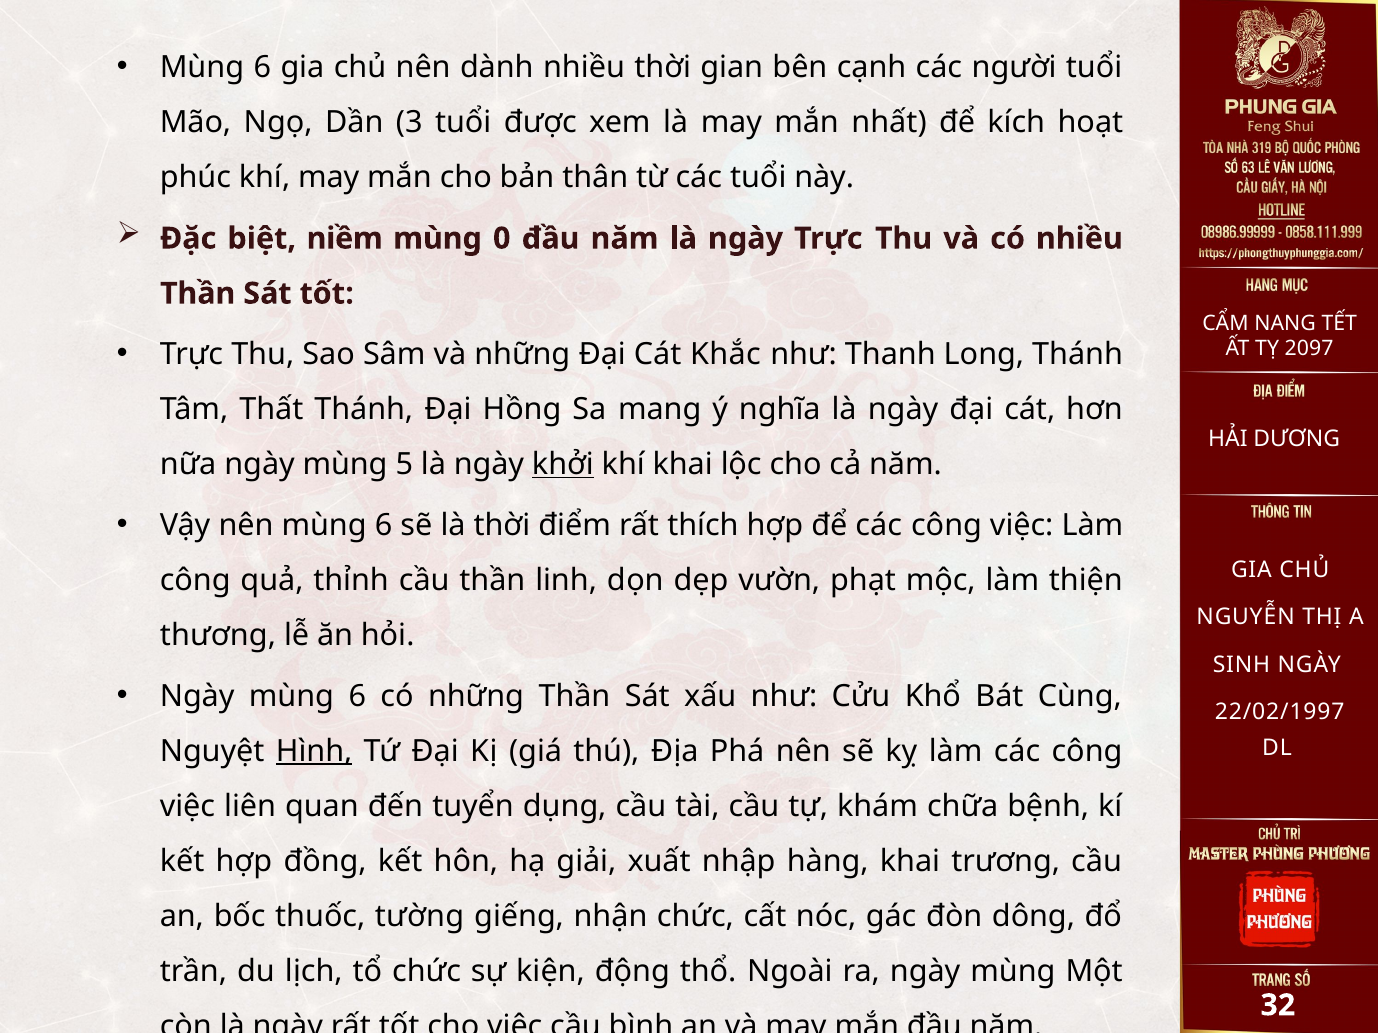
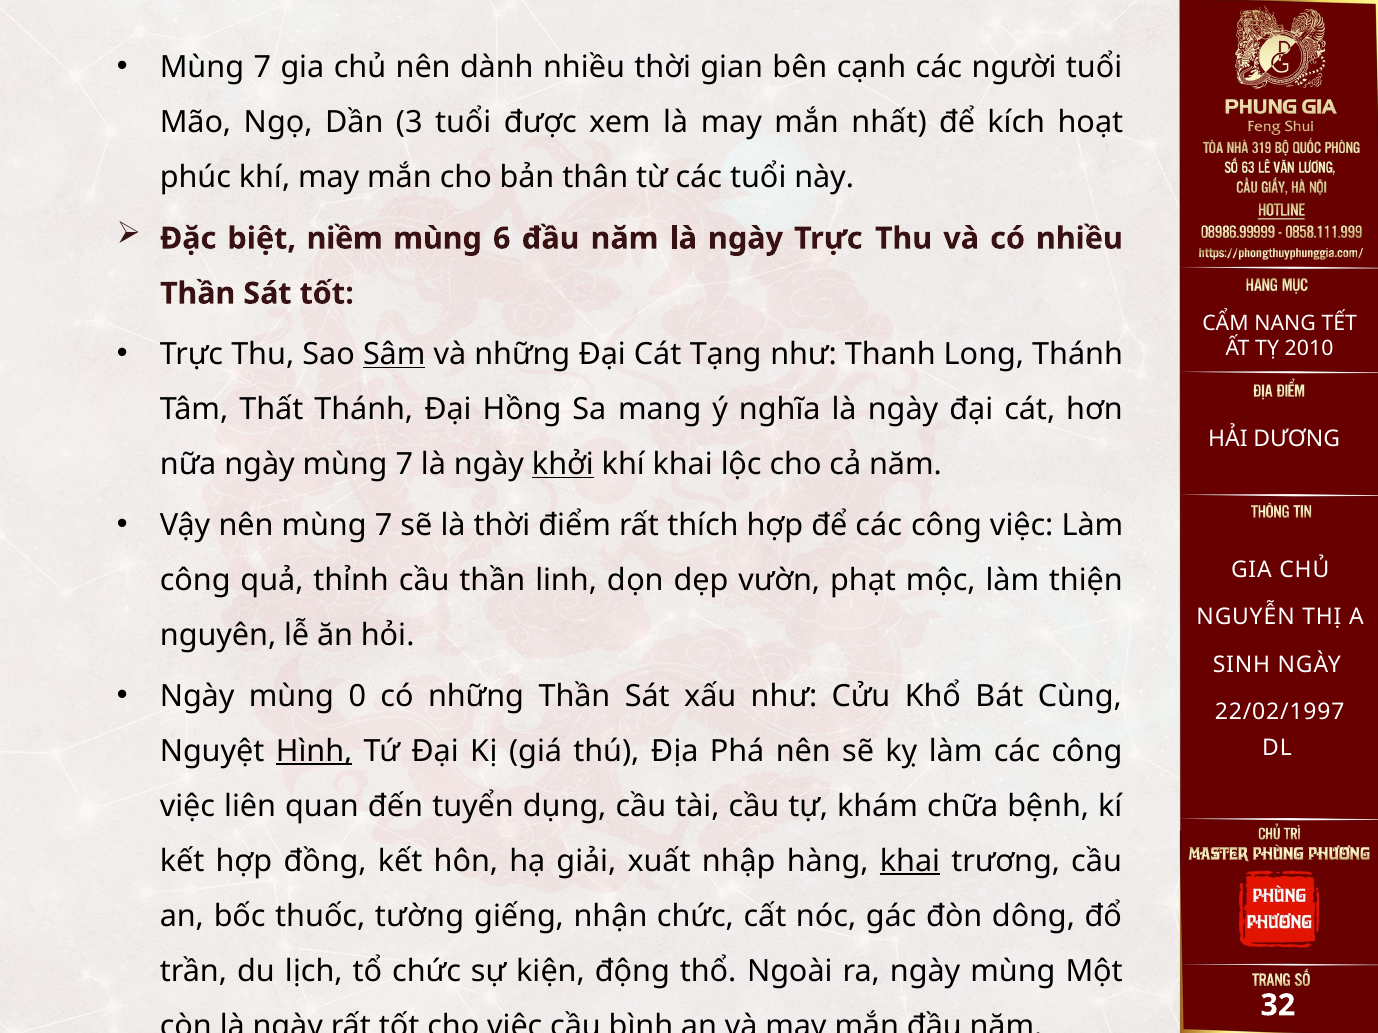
6 at (262, 68): 6 -> 7
0: 0 -> 6
Sâm underline: none -> present
Khắc: Khắc -> Tạng
2097: 2097 -> 2010
ngày mùng 5: 5 -> 7
nên mùng 6: 6 -> 7
thương: thương -> nguyên
Ngày mùng 6: 6 -> 0
khai at (910, 862) underline: none -> present
